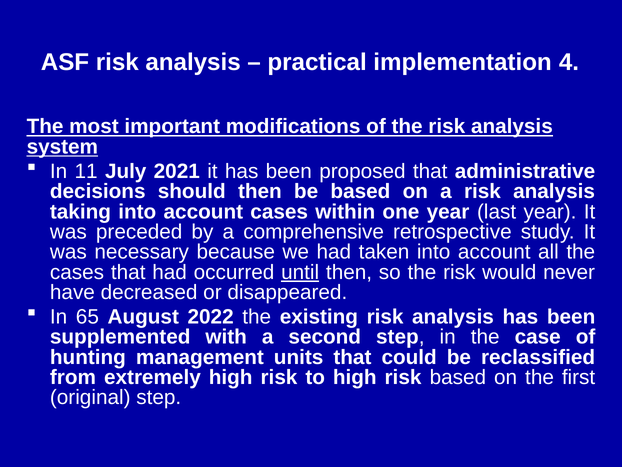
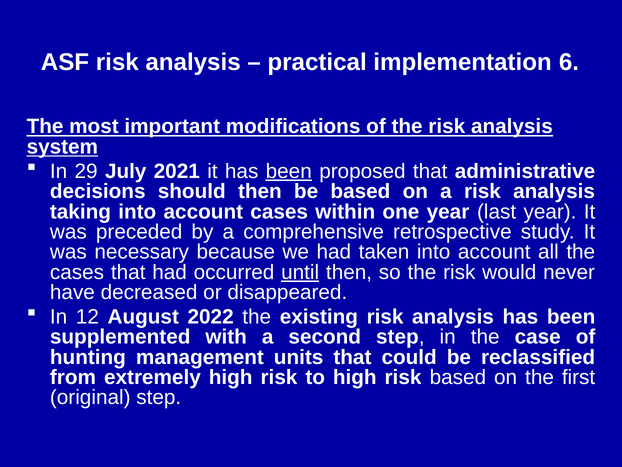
4: 4 -> 6
11: 11 -> 29
been at (289, 171) underline: none -> present
65: 65 -> 12
